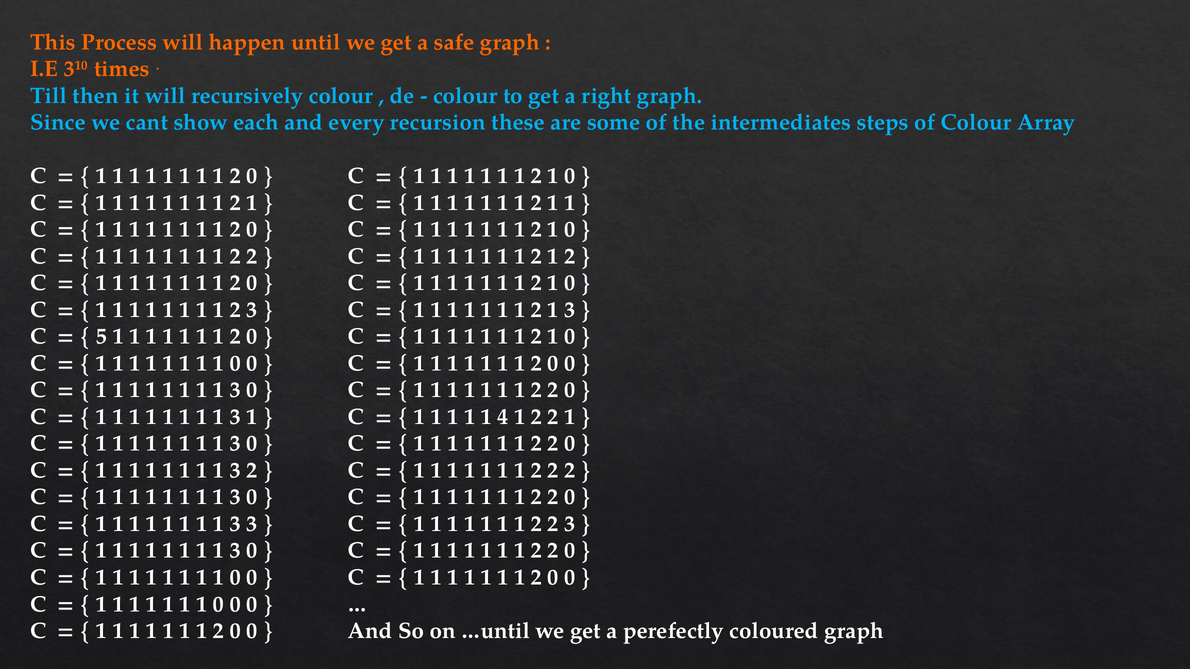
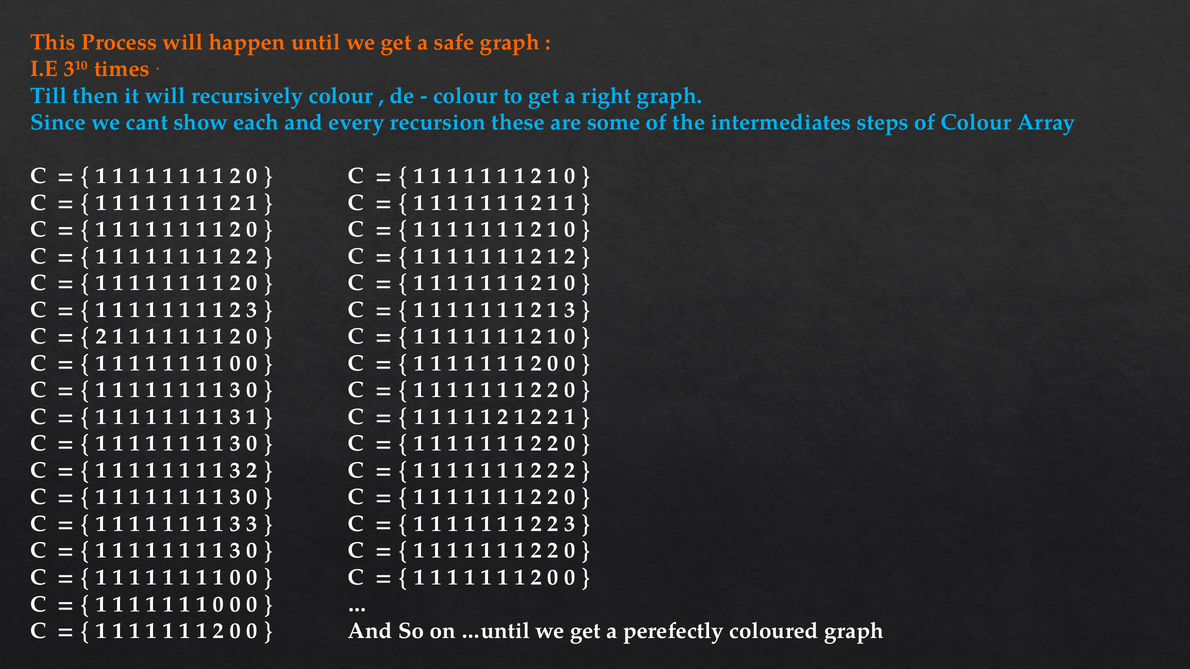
5 at (101, 337): 5 -> 2
4 at (503, 417): 4 -> 2
